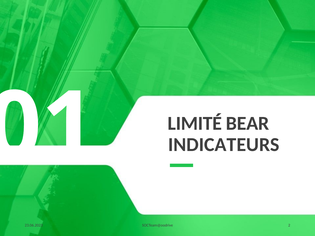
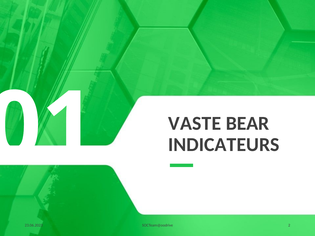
LIMITÉ: LIMITÉ -> VASTE
